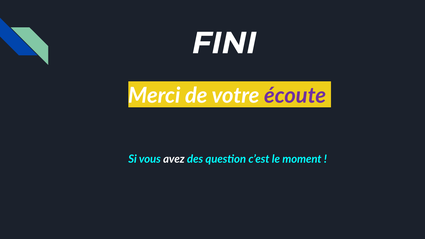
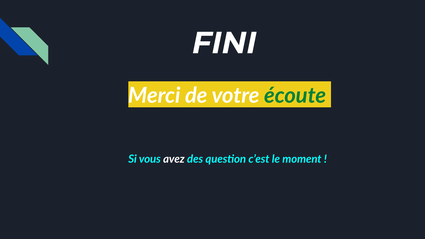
écoute colour: purple -> green
